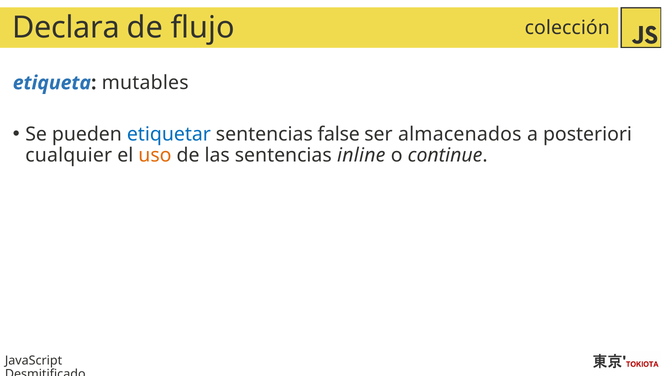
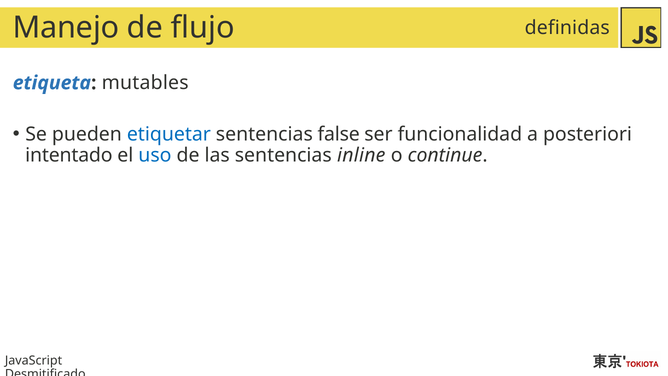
Declara: Declara -> Manejo
colección: colección -> definidas
almacenados: almacenados -> funcionalidad
cualquier: cualquier -> intentado
uso colour: orange -> blue
